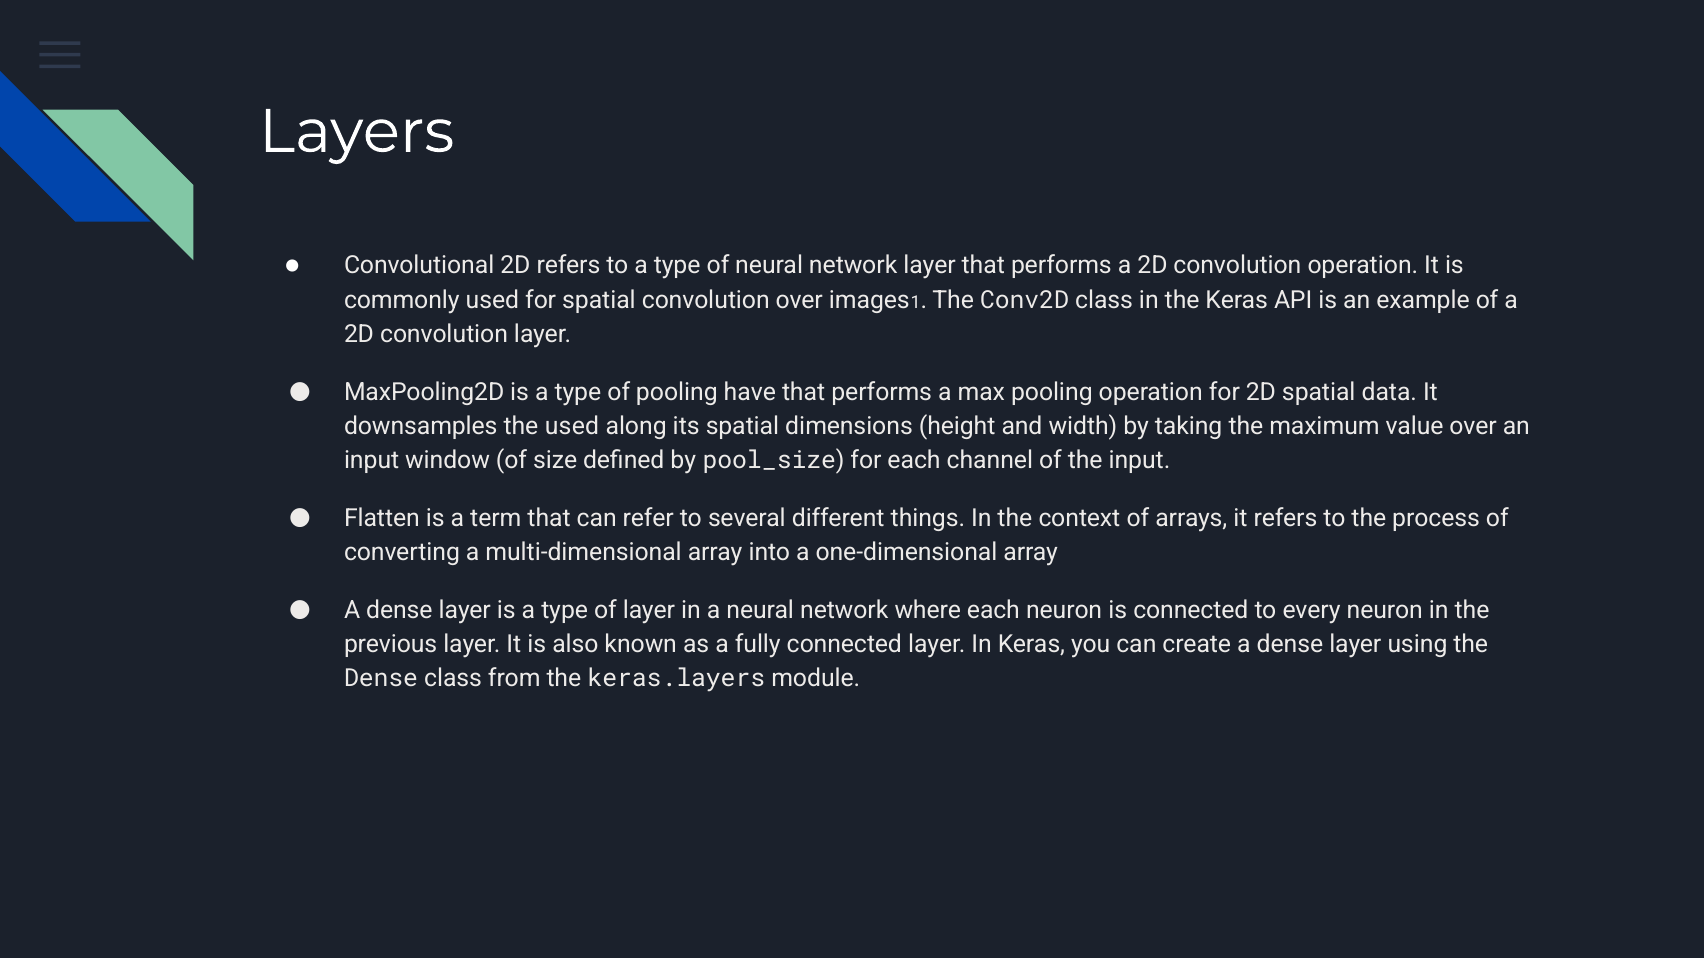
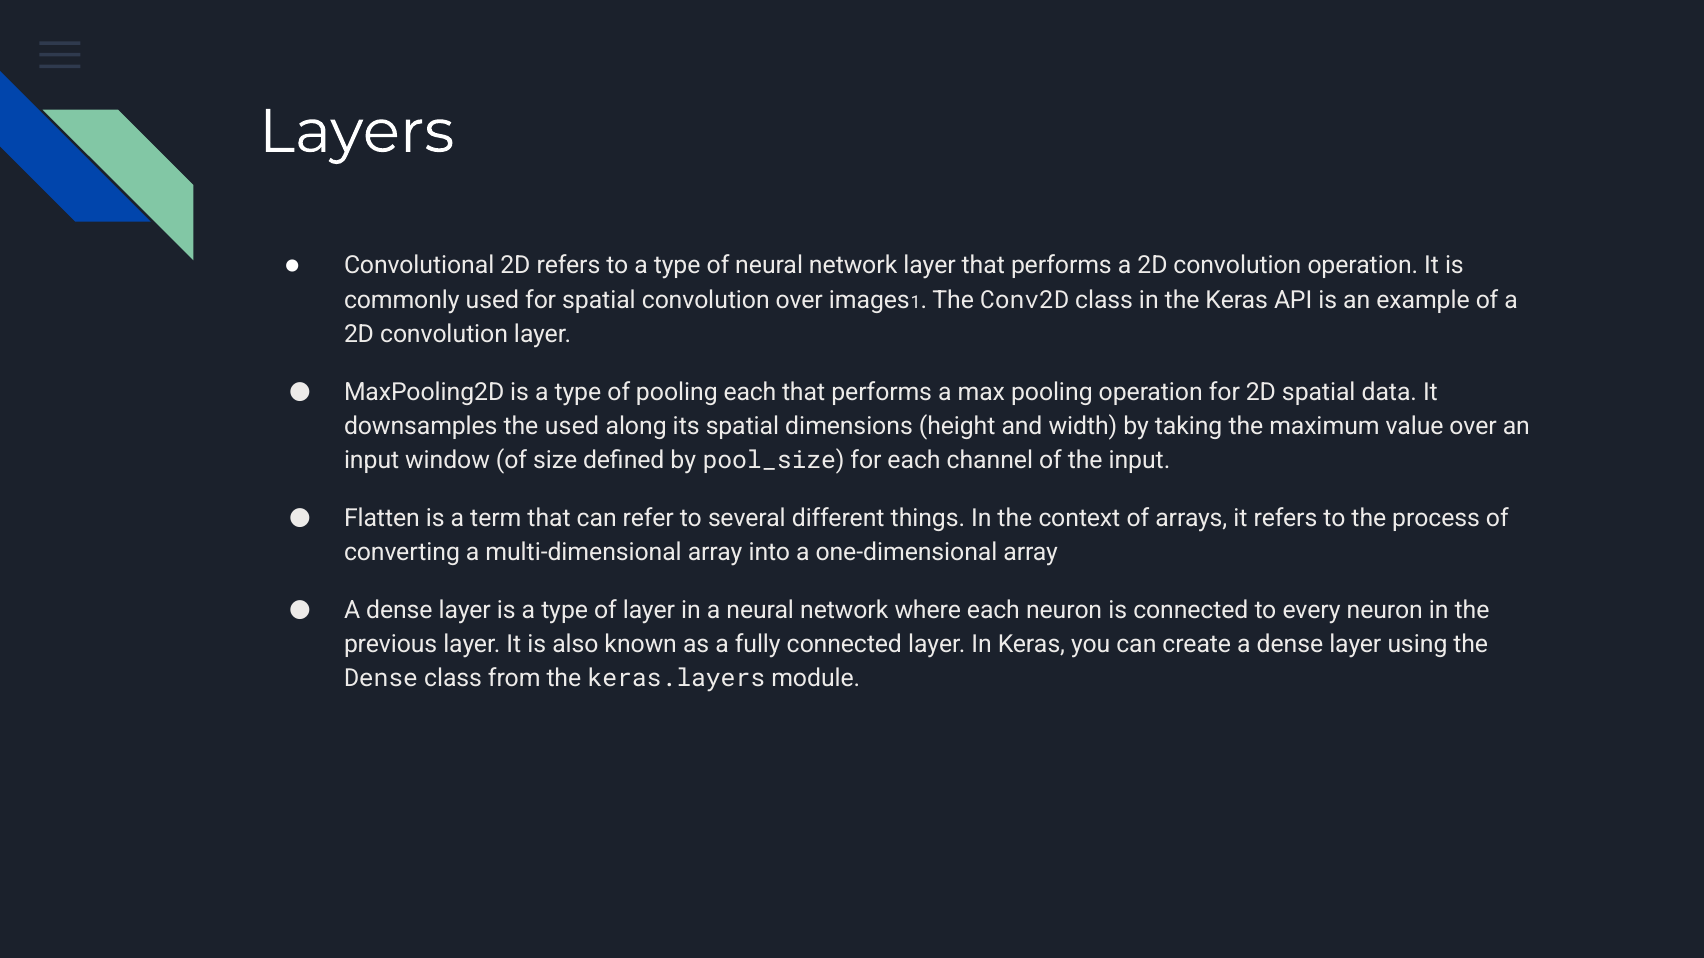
pooling have: have -> each
